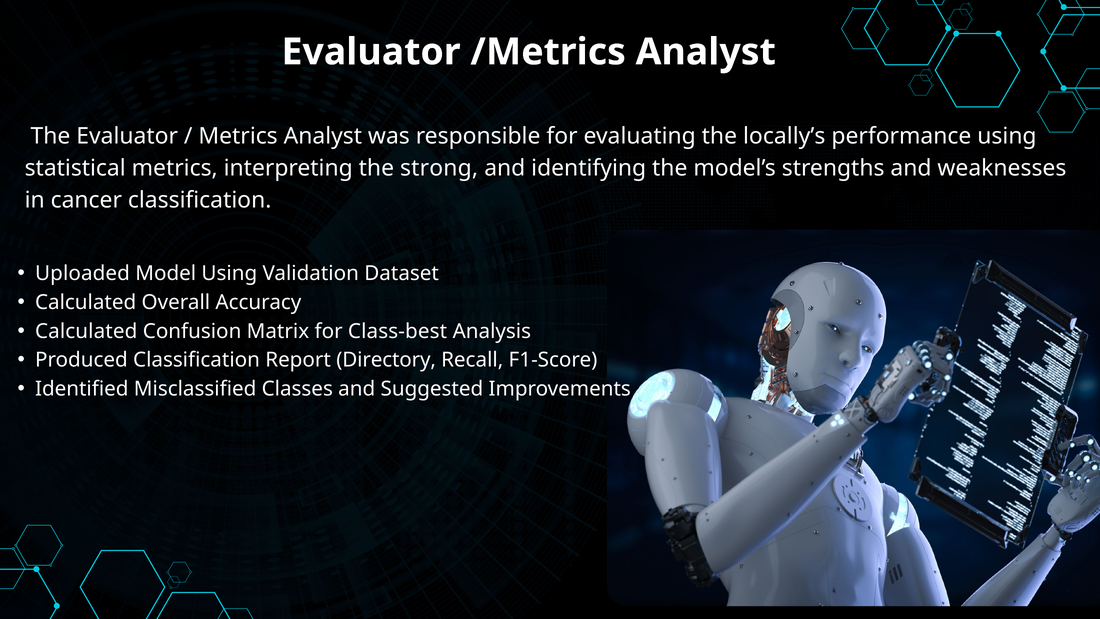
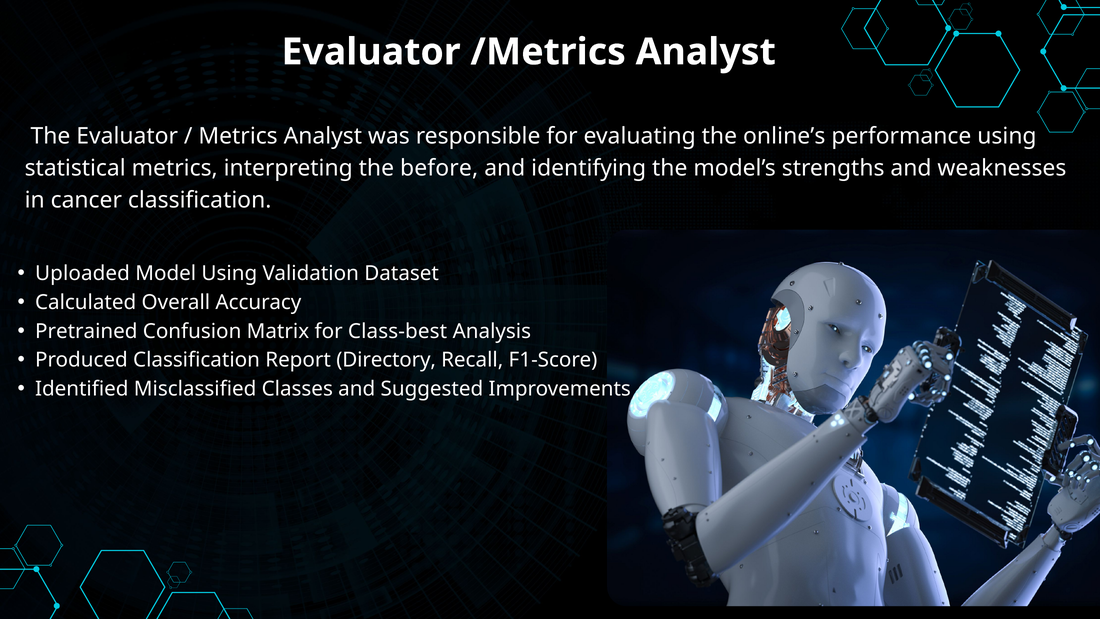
locally’s: locally’s -> online’s
strong: strong -> before
Calculated at (86, 331): Calculated -> Pretrained
